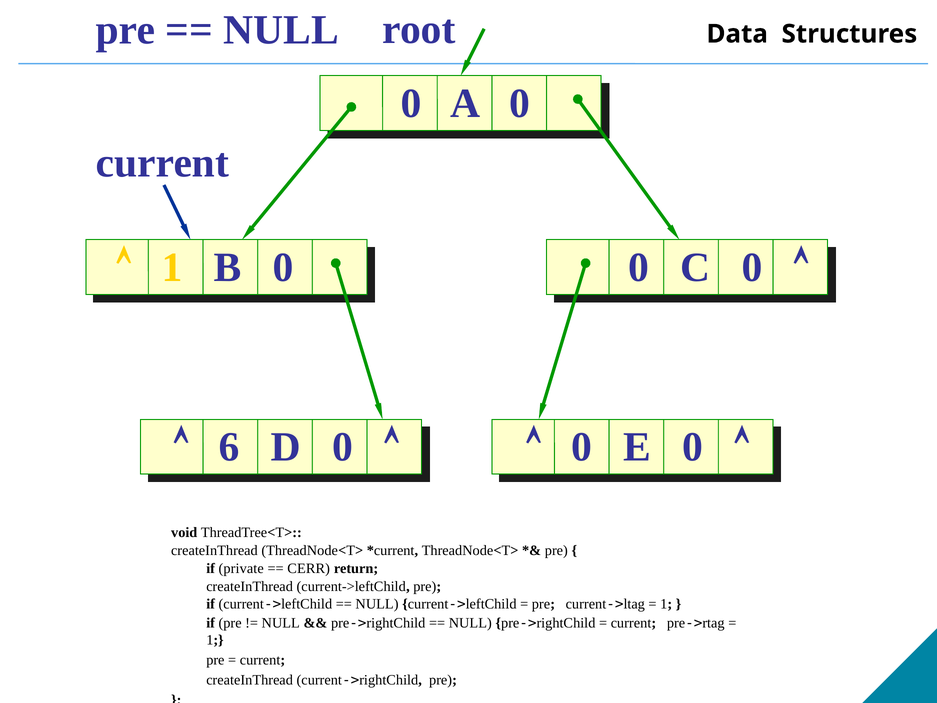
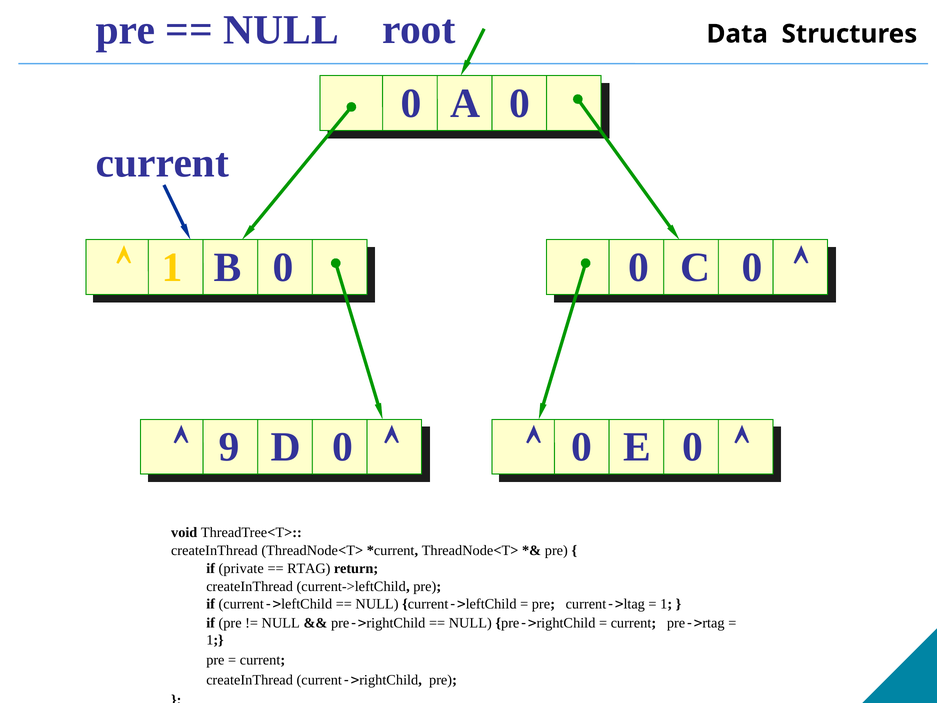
6: 6 -> 9
CERR: CERR -> RTAG
